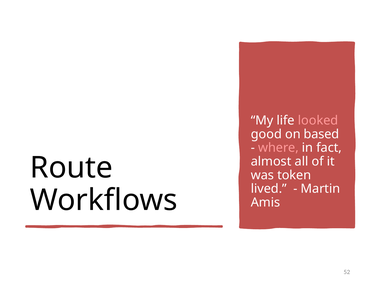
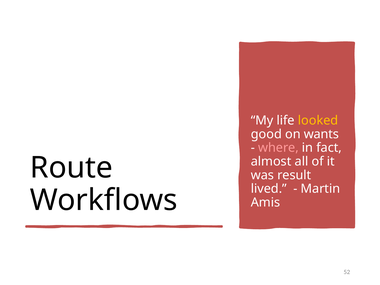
looked colour: pink -> yellow
based: based -> wants
token: token -> result
